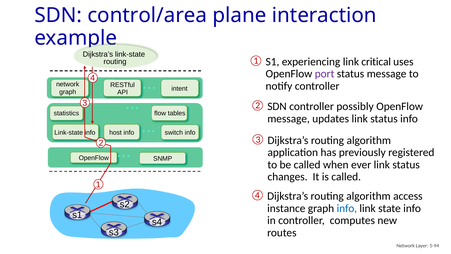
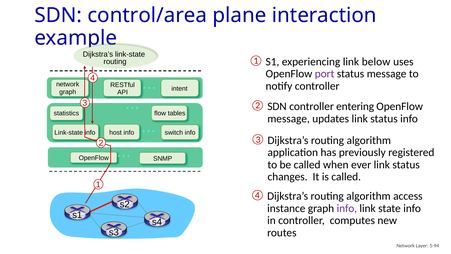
critical: critical -> below
possibly: possibly -> entering
info at (347, 208) colour: blue -> purple
